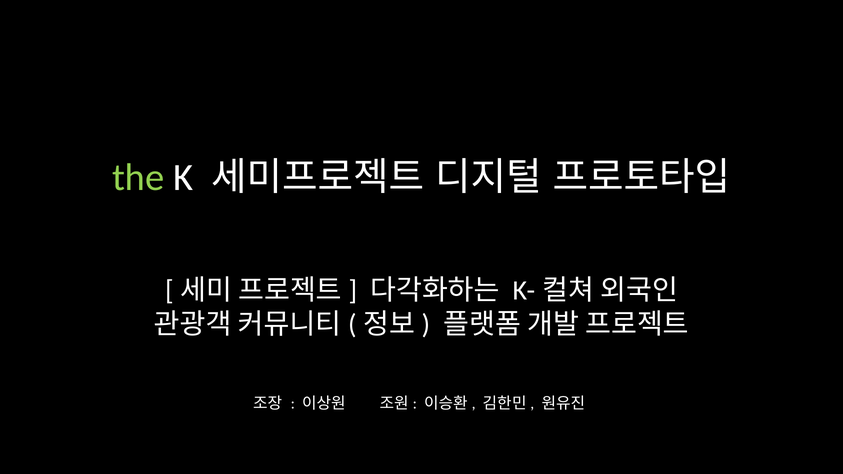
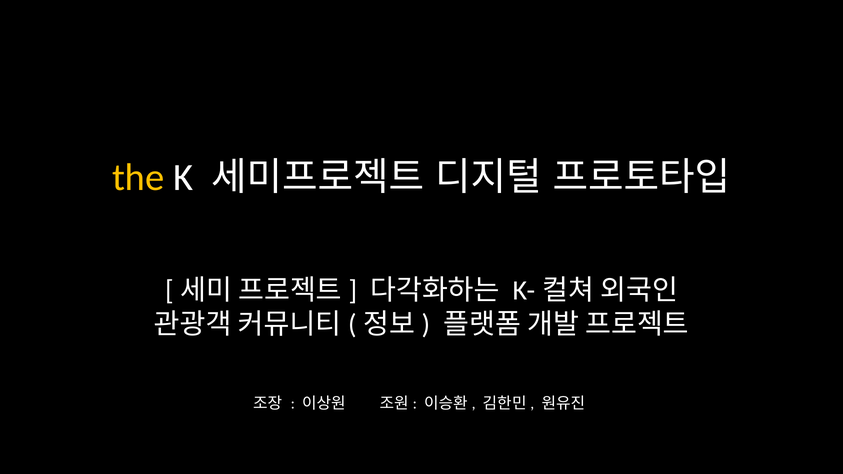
the colour: light green -> yellow
